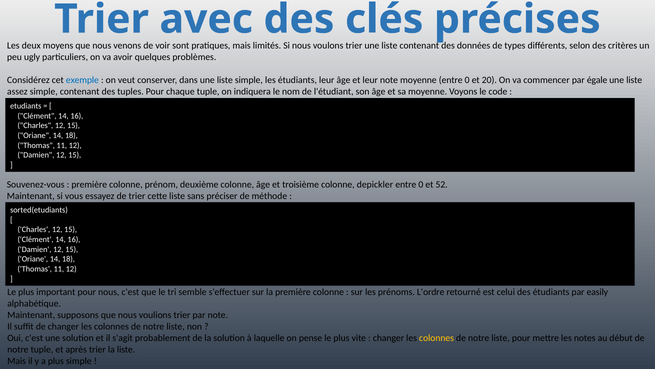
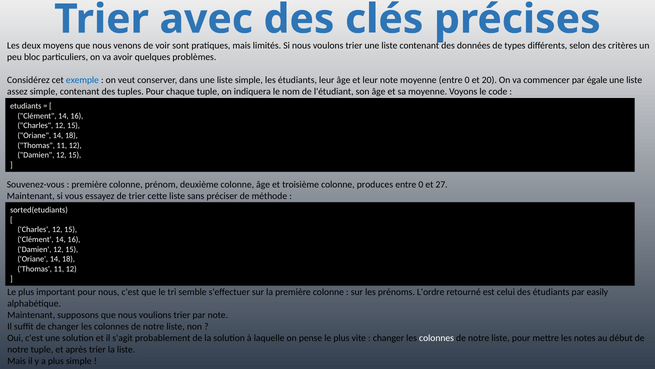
ugly: ugly -> bloc
depickler: depickler -> produces
52: 52 -> 27
colonnes at (437, 338) colour: yellow -> white
